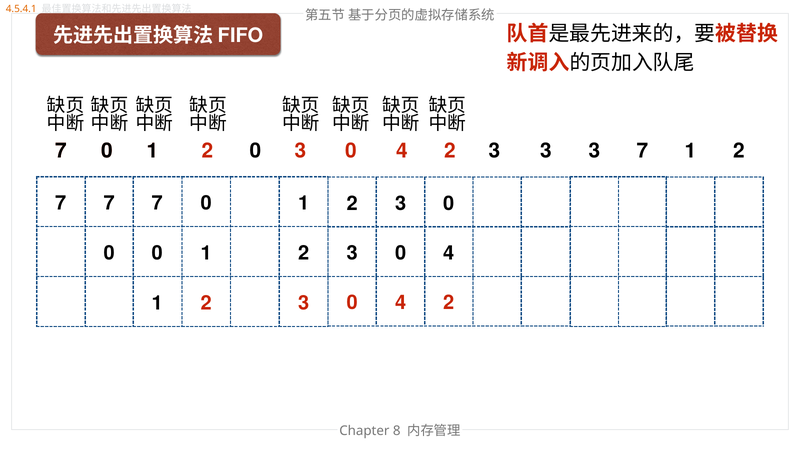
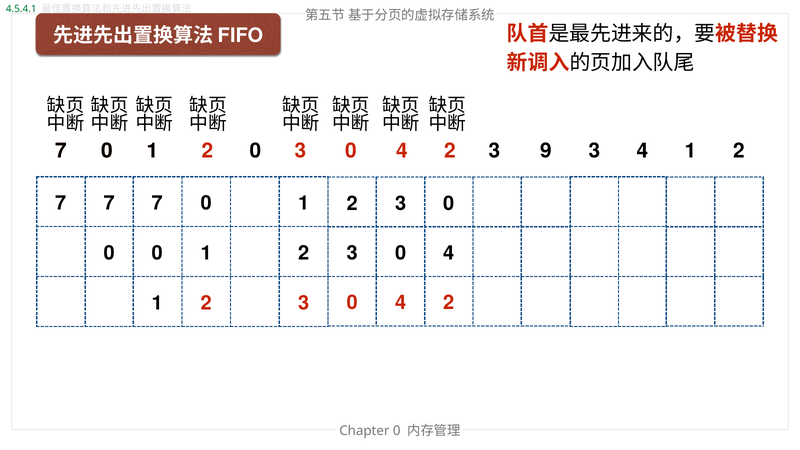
4.5.4.1 colour: orange -> green
0 3 3: 3 -> 9
3 7: 7 -> 4
Chapter 8: 8 -> 0
